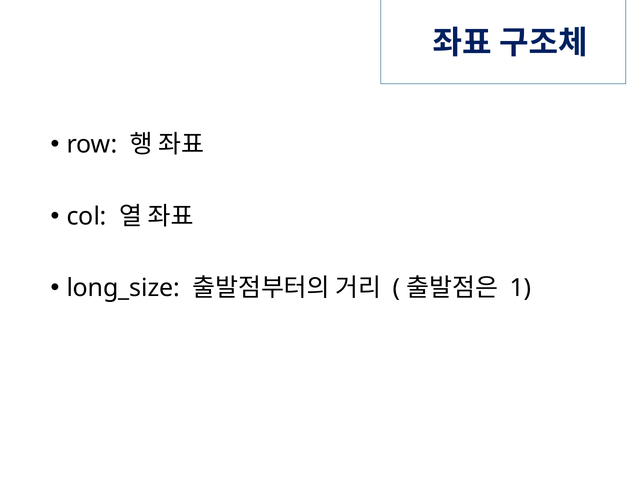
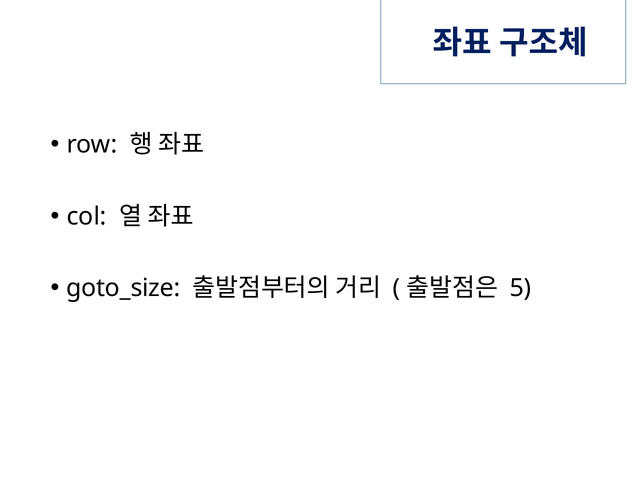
long_size: long_size -> goto_size
1: 1 -> 5
